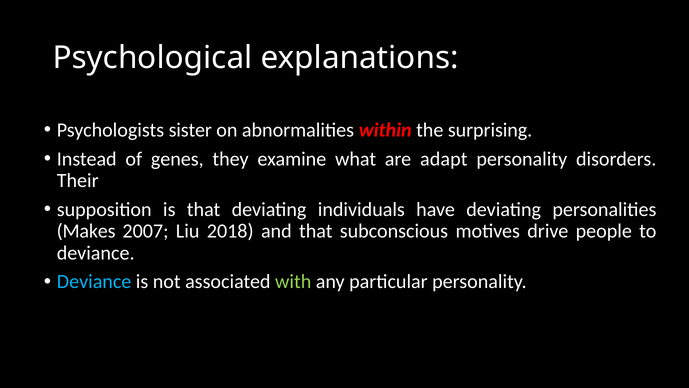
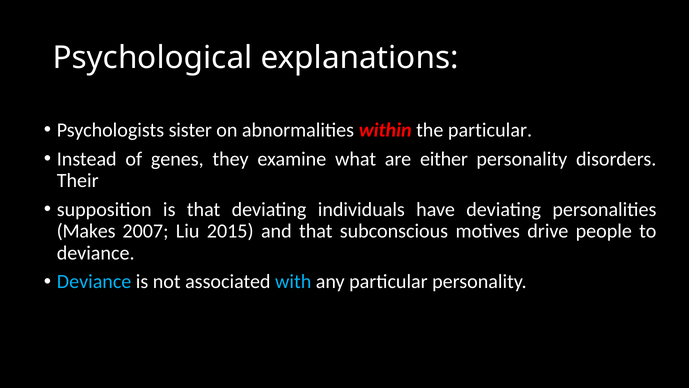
the surprising: surprising -> particular
adapt: adapt -> either
2018: 2018 -> 2015
with colour: light green -> light blue
